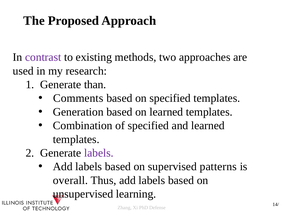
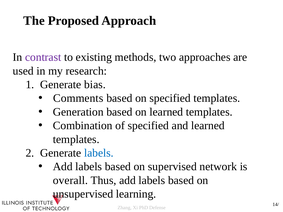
than: than -> bias
labels at (99, 153) colour: purple -> blue
patterns: patterns -> network
